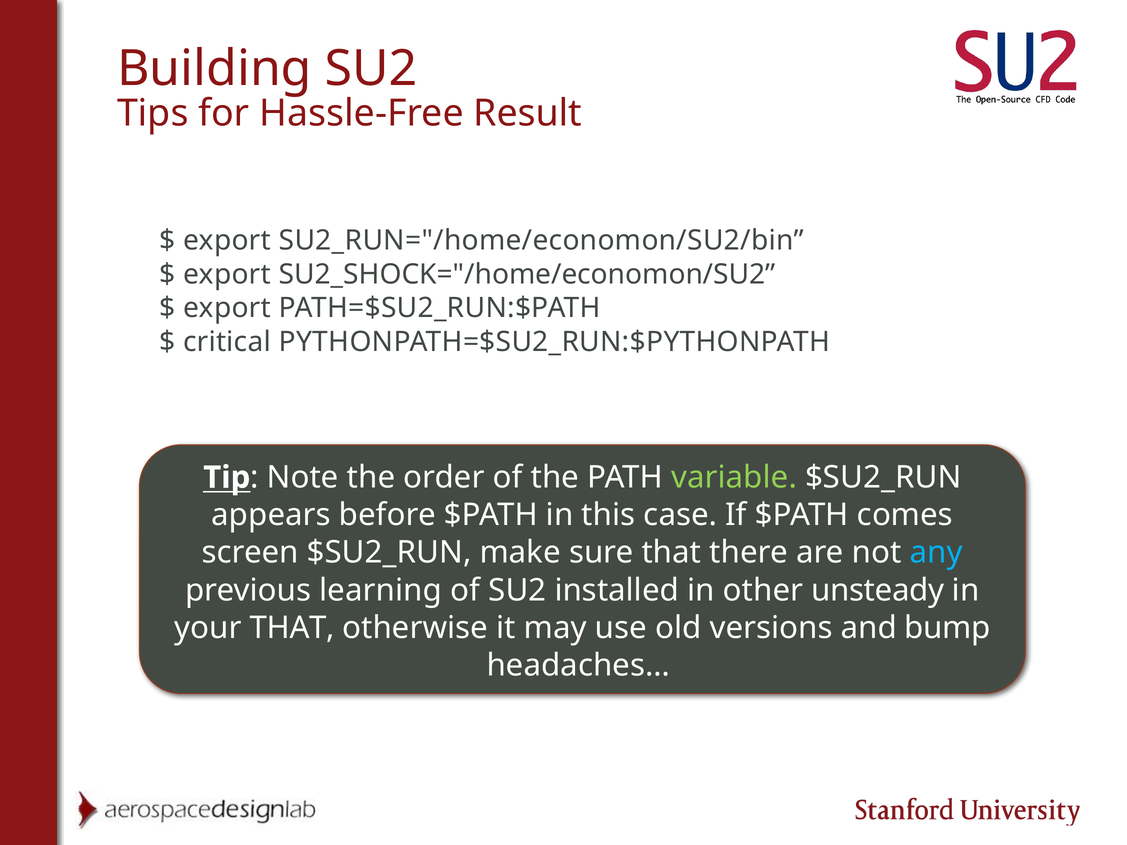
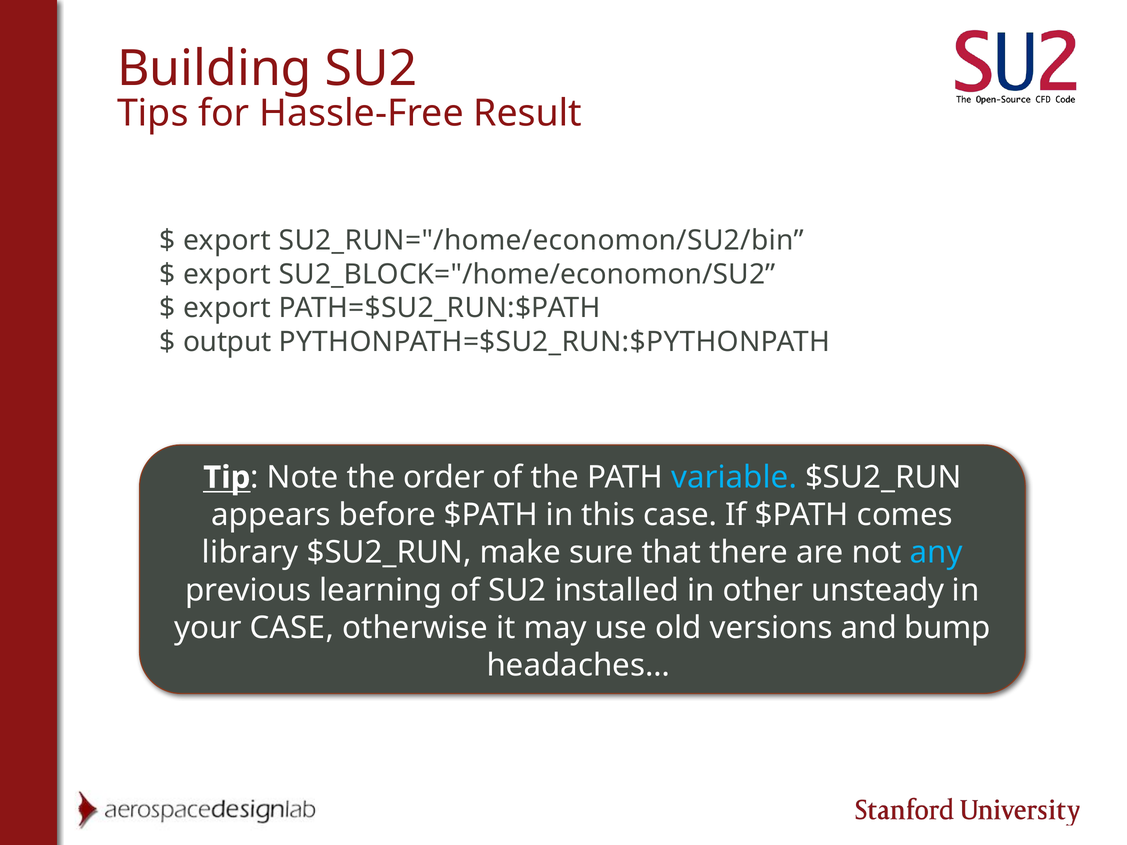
SU2_SHOCK="/home/economon/SU2: SU2_SHOCK="/home/economon/SU2 -> SU2_BLOCK="/home/economon/SU2
critical: critical -> output
variable colour: light green -> light blue
screen: screen -> library
your THAT: THAT -> CASE
